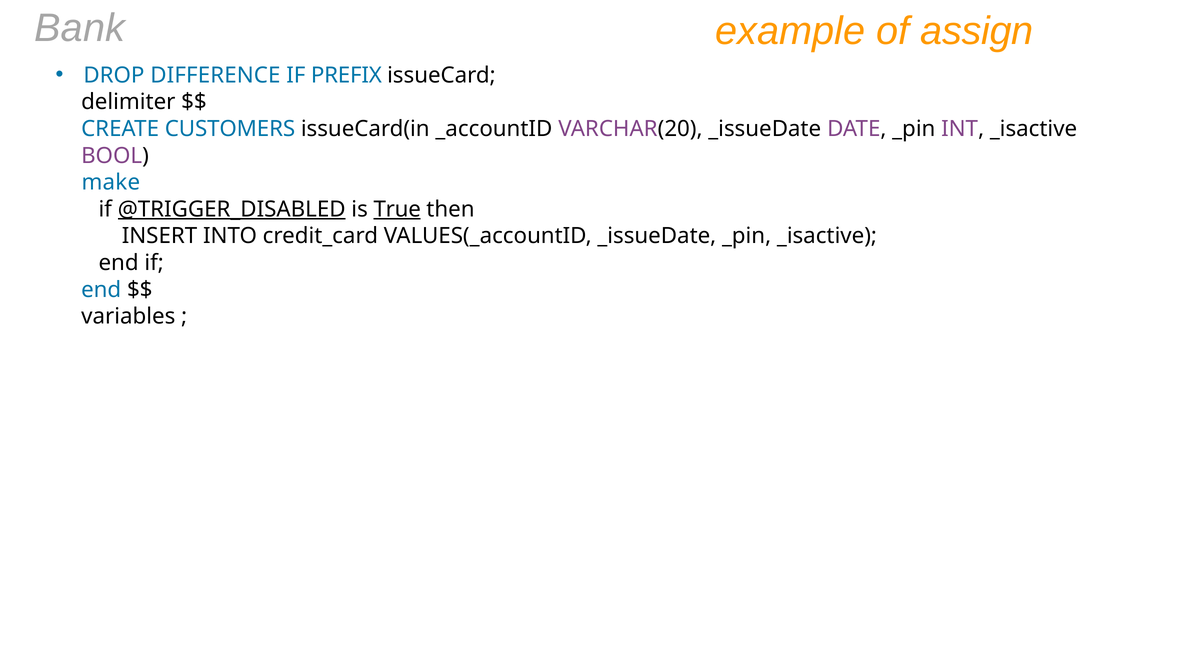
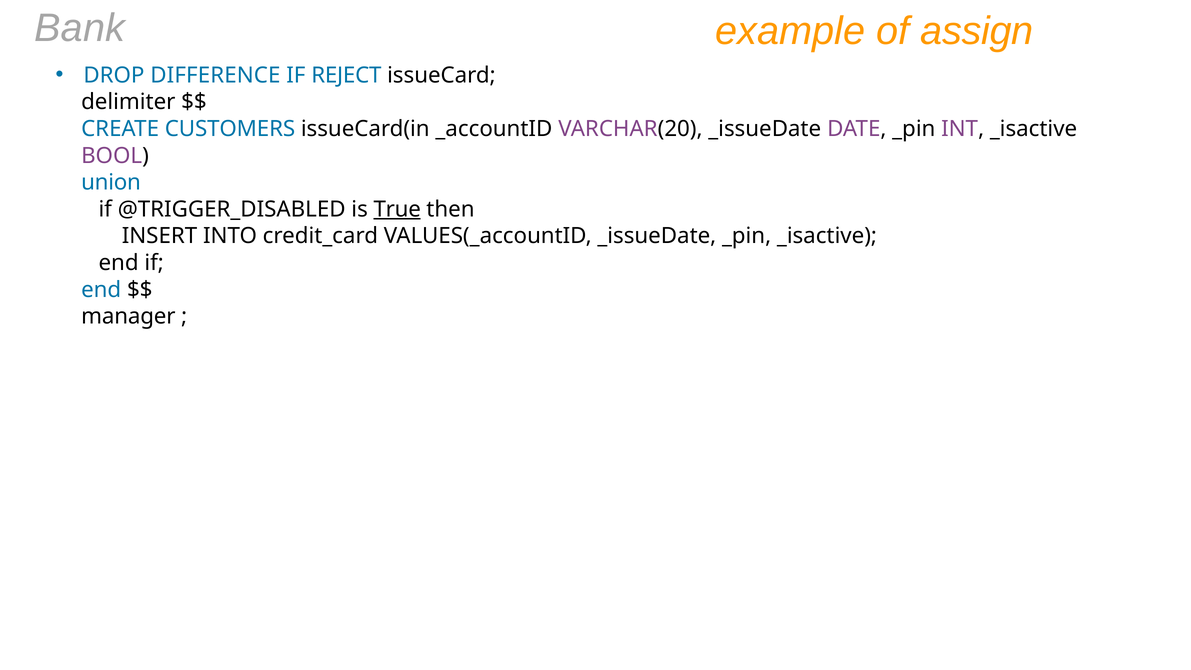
PREFIX: PREFIX -> REJECT
make: make -> union
@TRIGGER_DISABLED underline: present -> none
variables: variables -> manager
